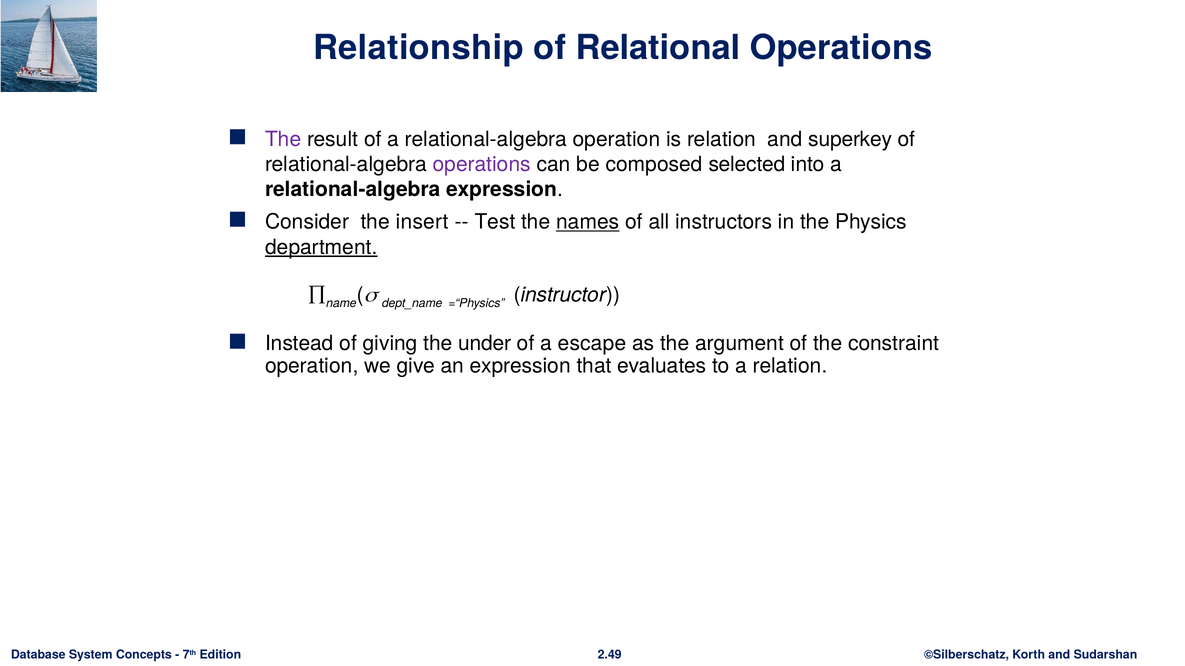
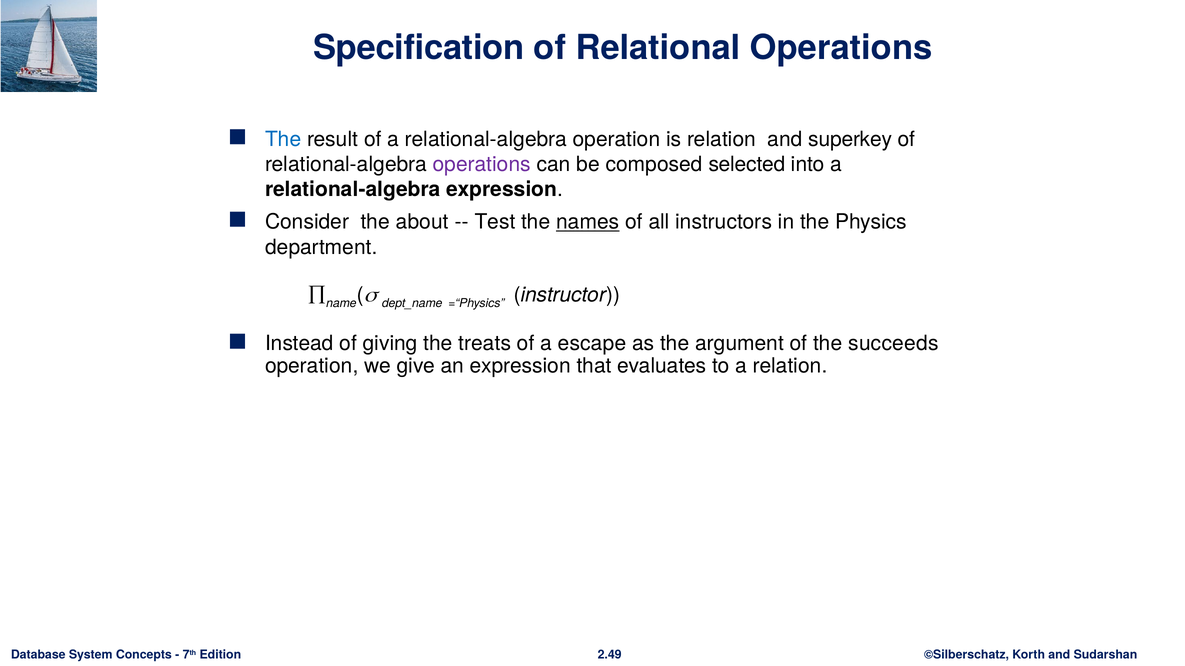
Relationship: Relationship -> Specification
The at (283, 139) colour: purple -> blue
insert: insert -> about
department underline: present -> none
under: under -> treats
constraint: constraint -> succeeds
